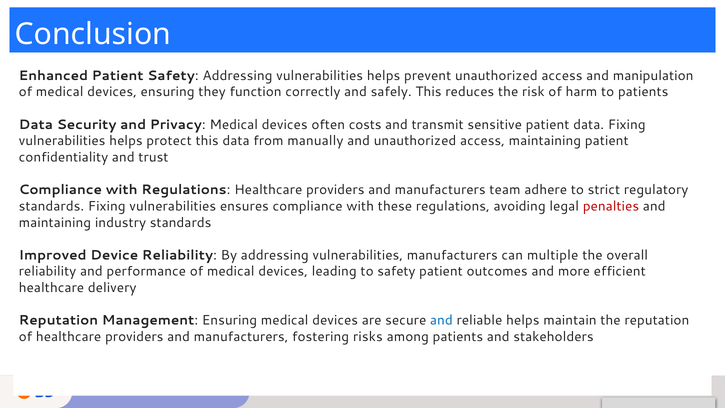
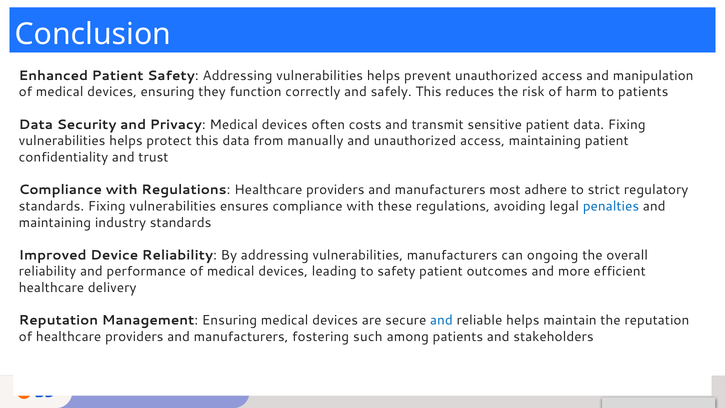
team: team -> most
penalties colour: red -> blue
multiple: multiple -> ongoing
risks: risks -> such
